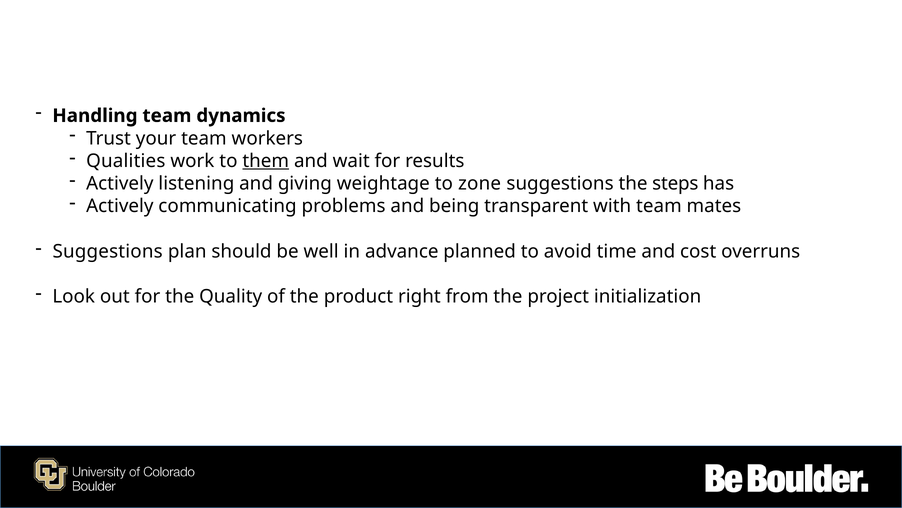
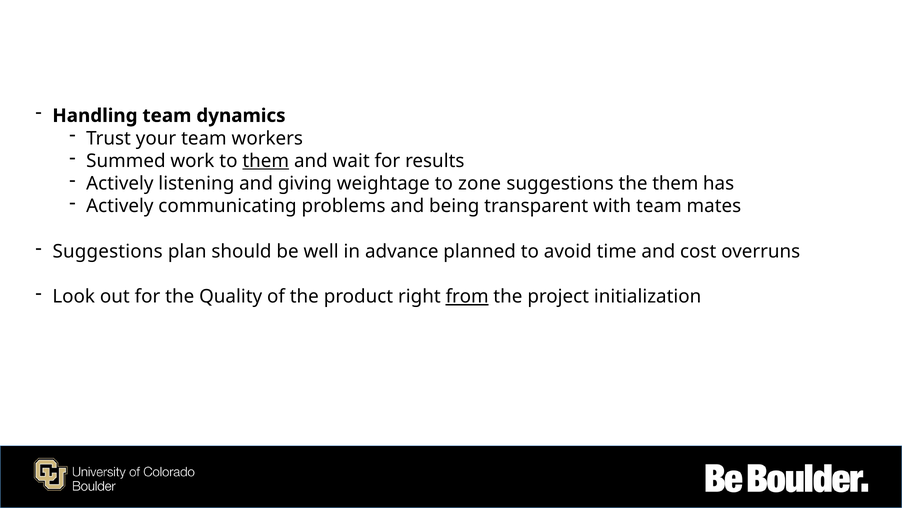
Qualities: Qualities -> Summed
the steps: steps -> them
from underline: none -> present
